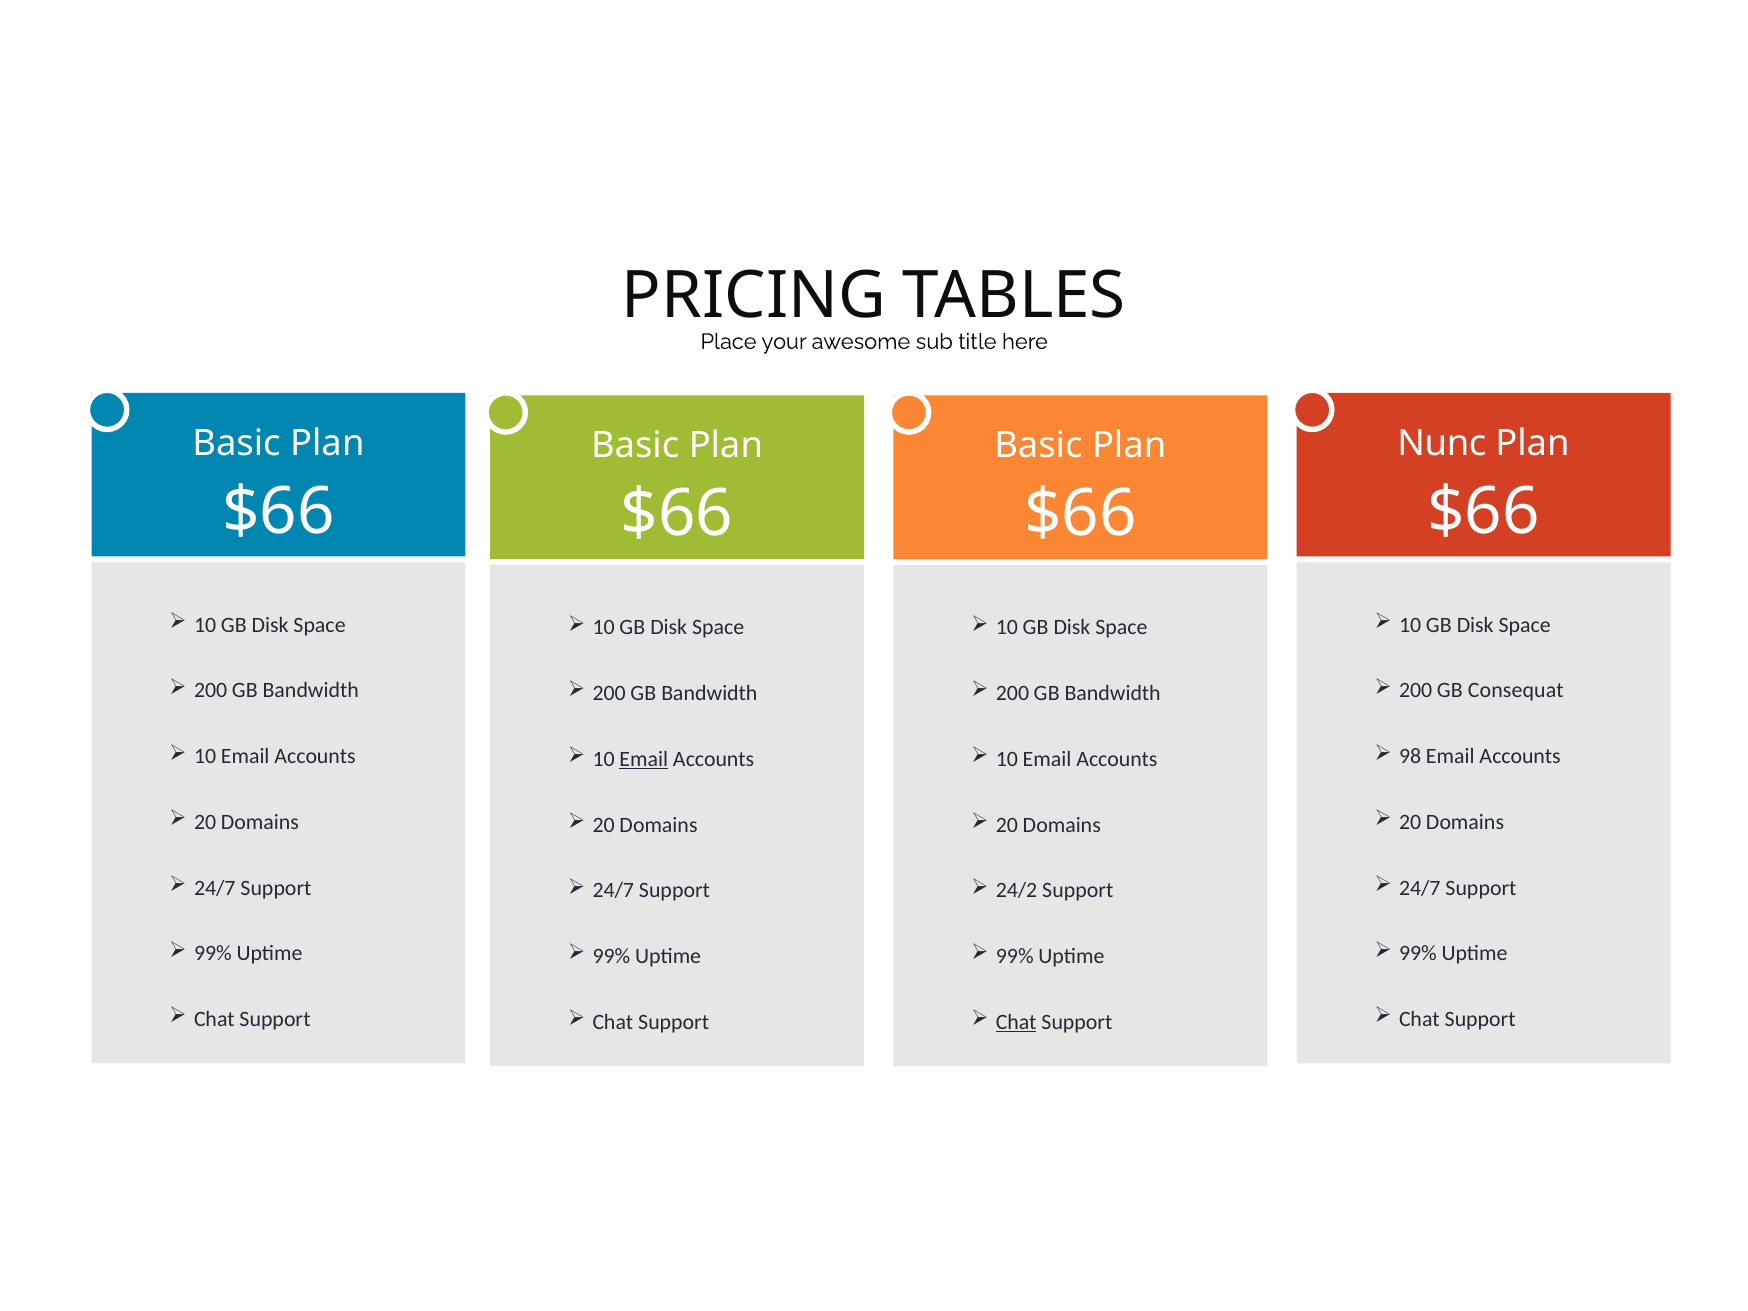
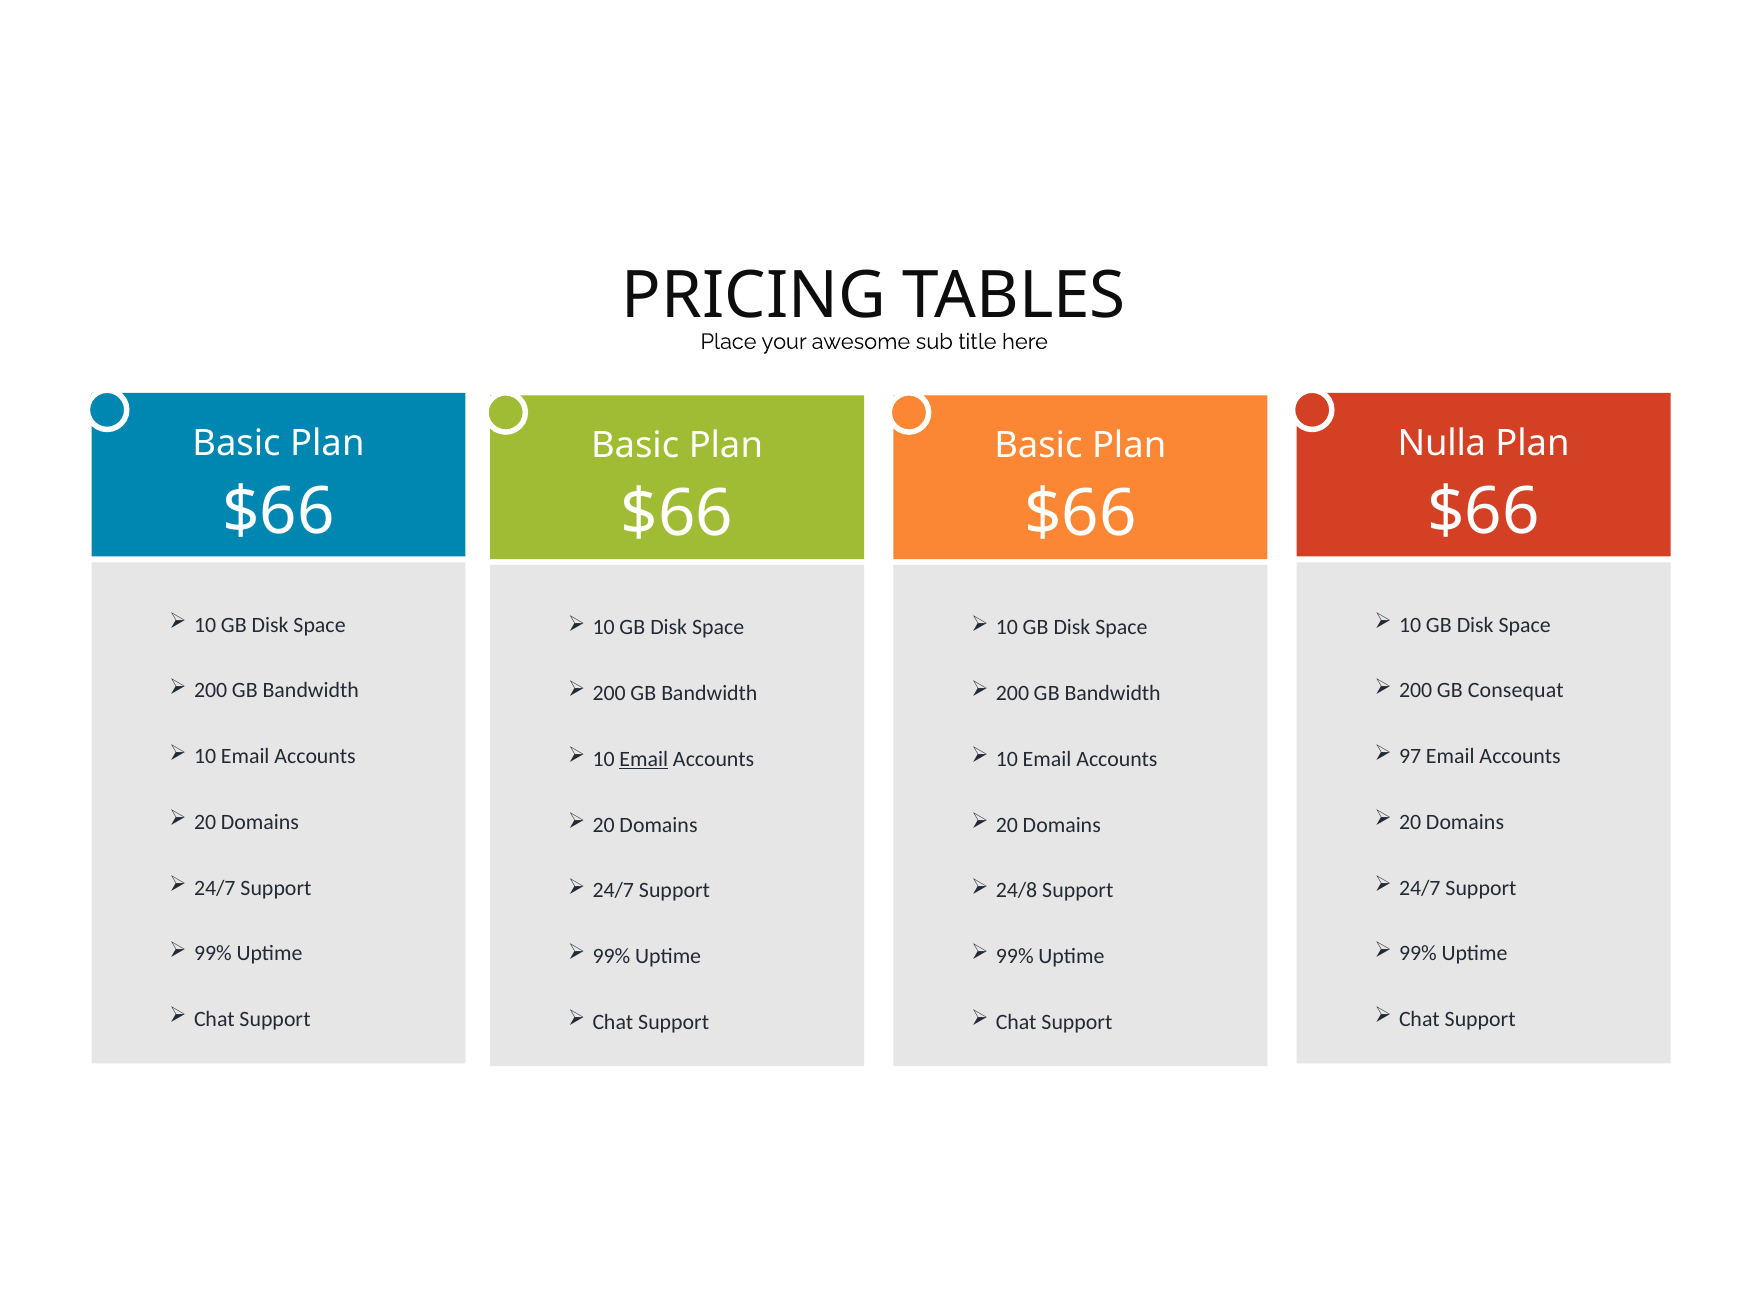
Nunc: Nunc -> Nulla
98: 98 -> 97
24/2: 24/2 -> 24/8
Chat at (1016, 1022) underline: present -> none
